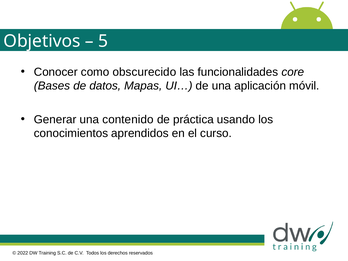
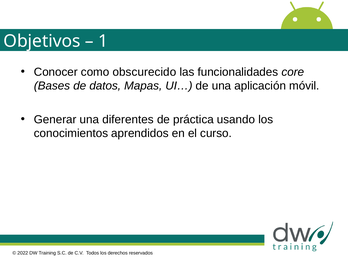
5: 5 -> 1
contenido: contenido -> diferentes
